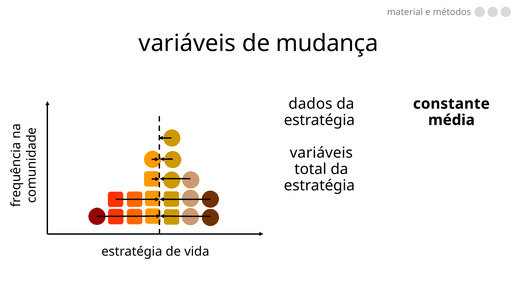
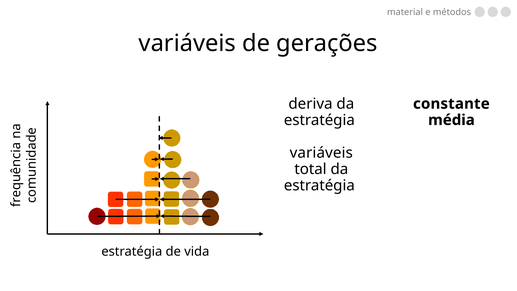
mudança: mudança -> gerações
dados: dados -> deriva
